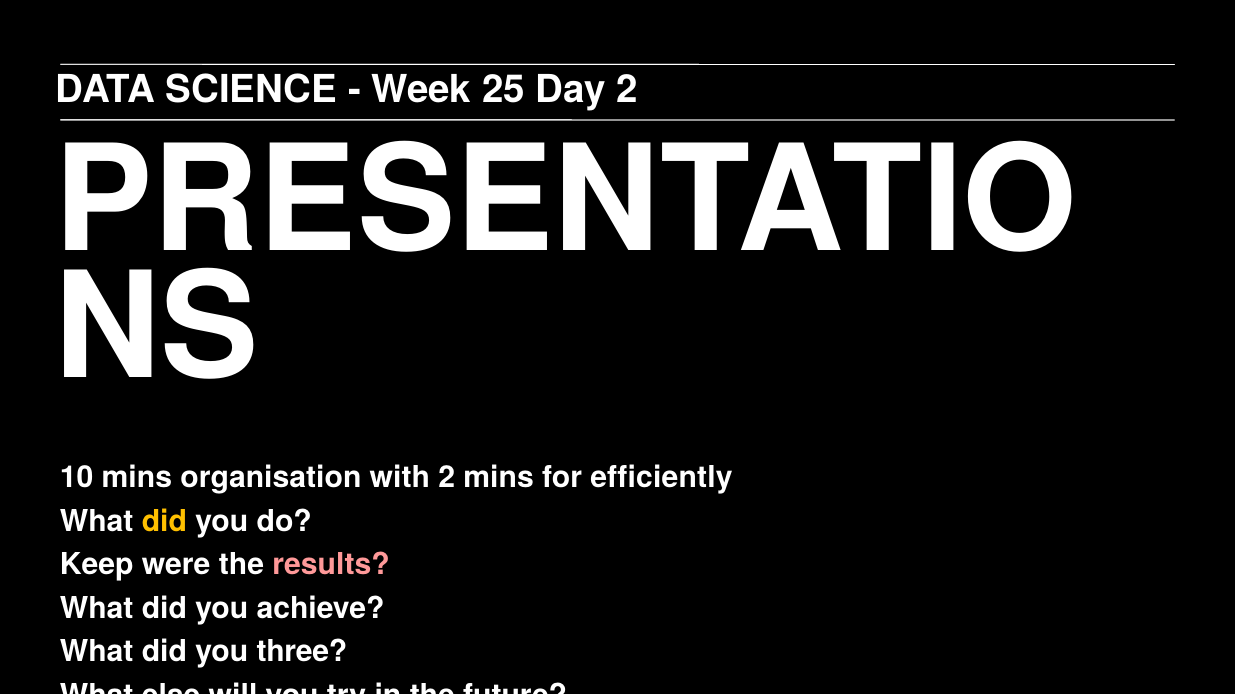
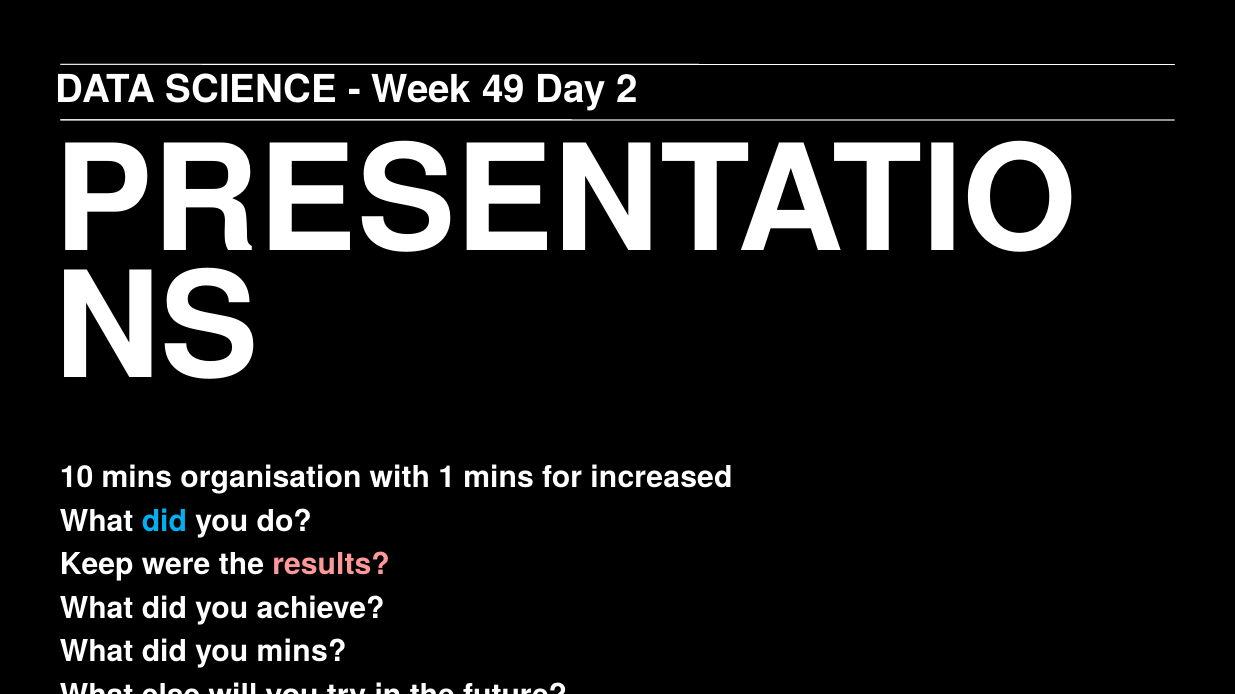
25: 25 -> 49
with 2: 2 -> 1
efficiently: efficiently -> increased
did at (164, 521) colour: yellow -> light blue
you three: three -> mins
